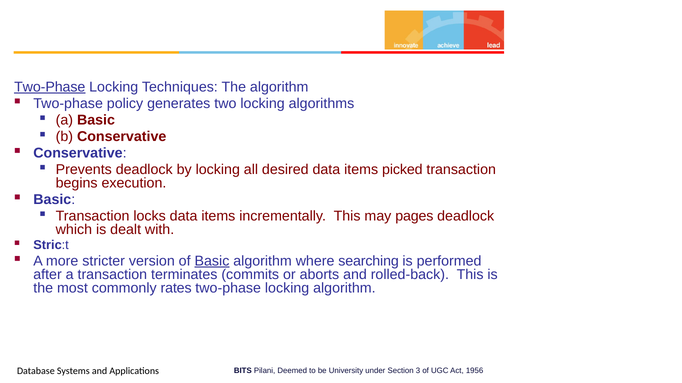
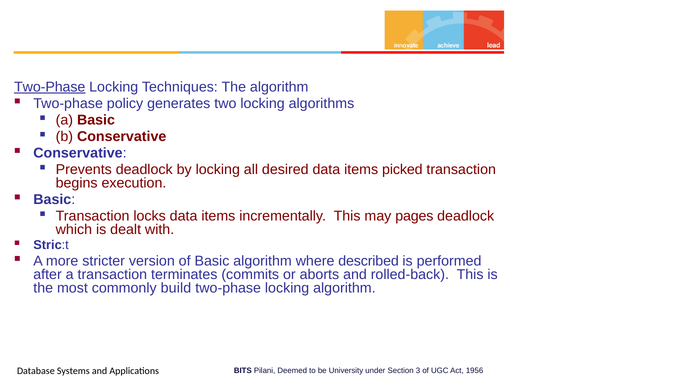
Basic at (212, 261) underline: present -> none
searching: searching -> described
rates: rates -> build
